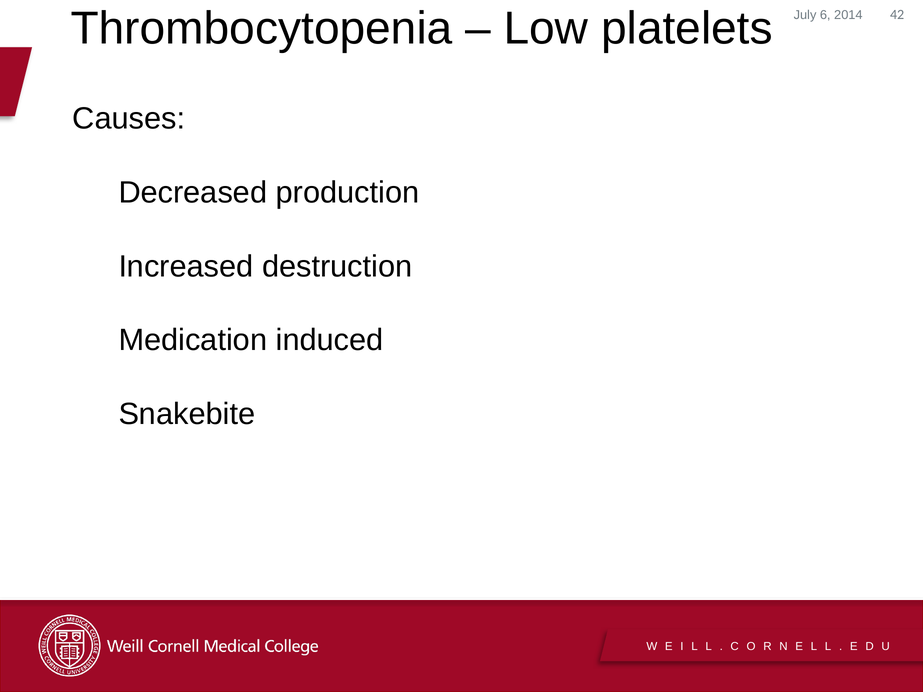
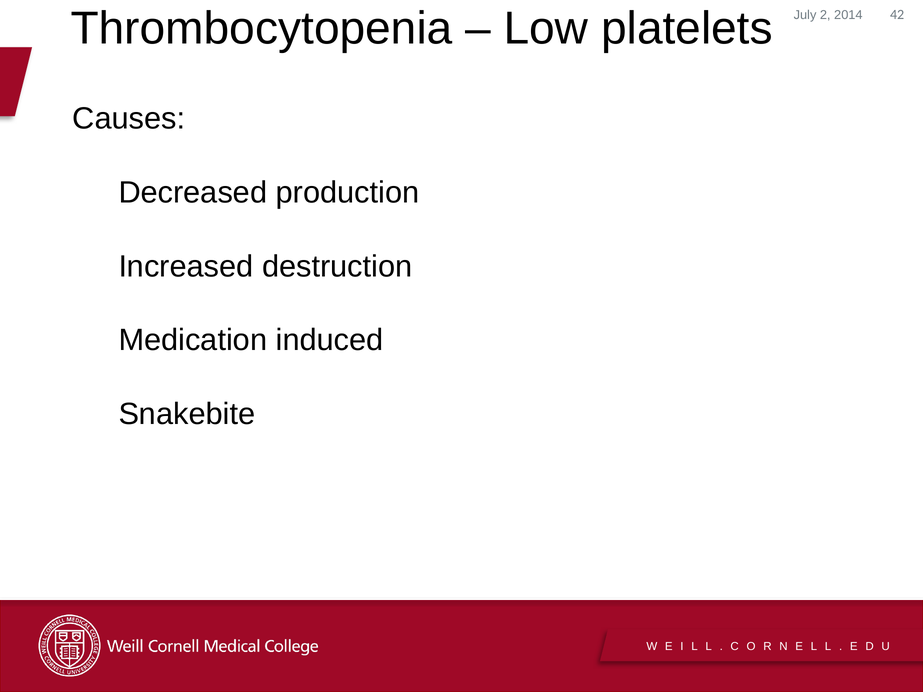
6: 6 -> 2
